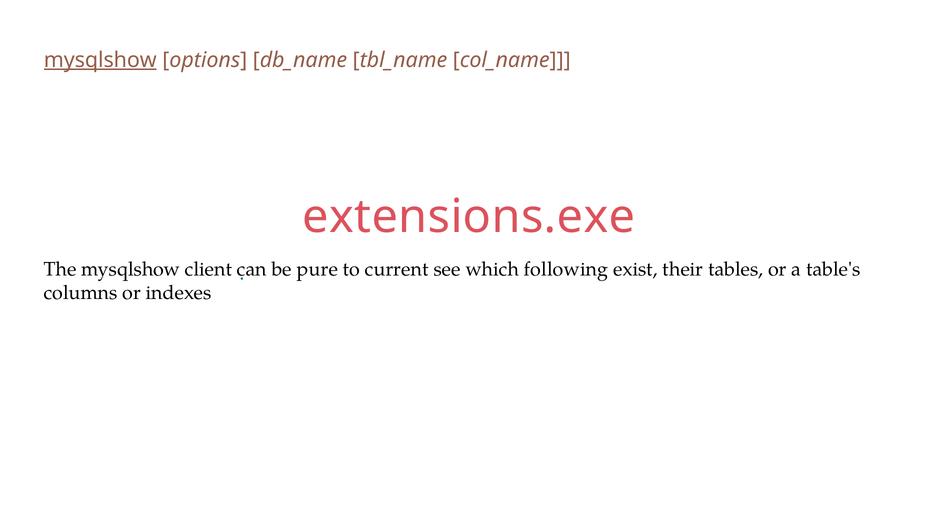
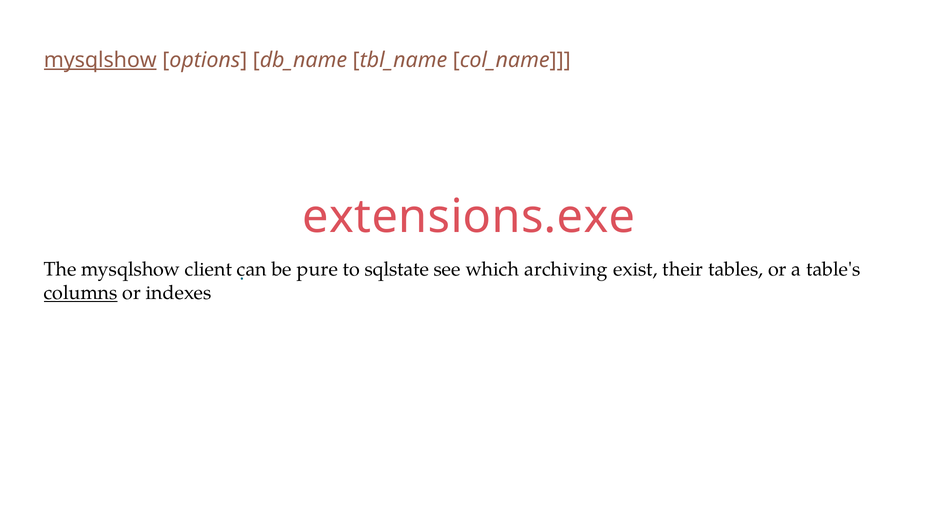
current: current -> sqlstate
following: following -> archiving
columns underline: none -> present
